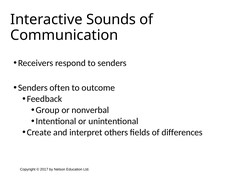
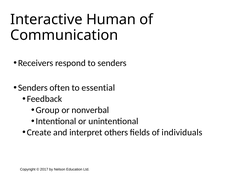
Sounds: Sounds -> Human
outcome: outcome -> essential
differences: differences -> individuals
